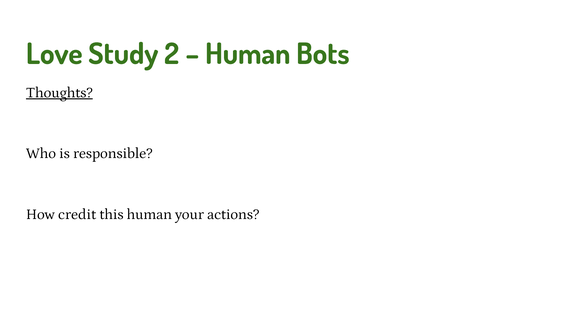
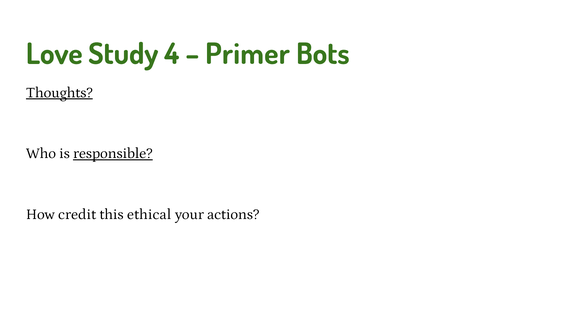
2: 2 -> 4
Human at (248, 54): Human -> Primer
responsible underline: none -> present
this human: human -> ethical
